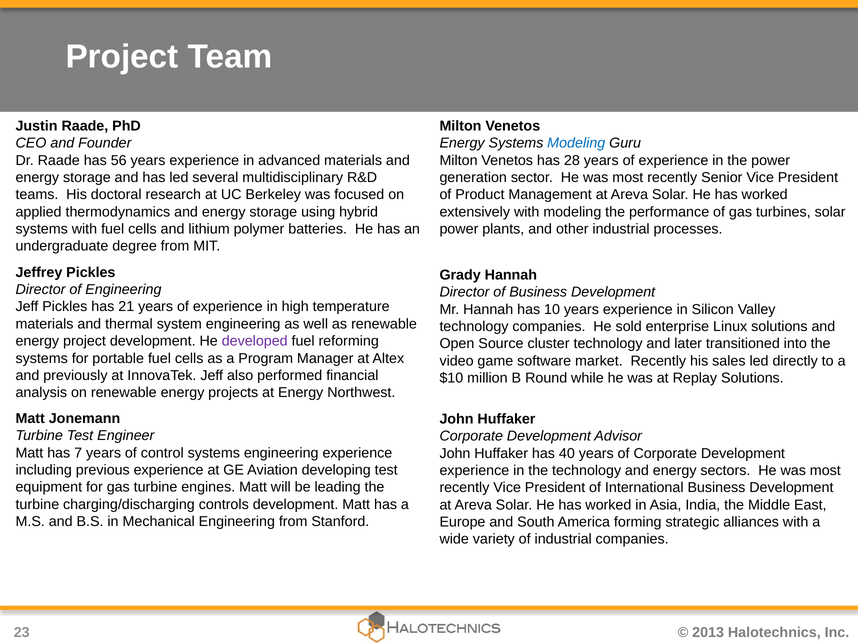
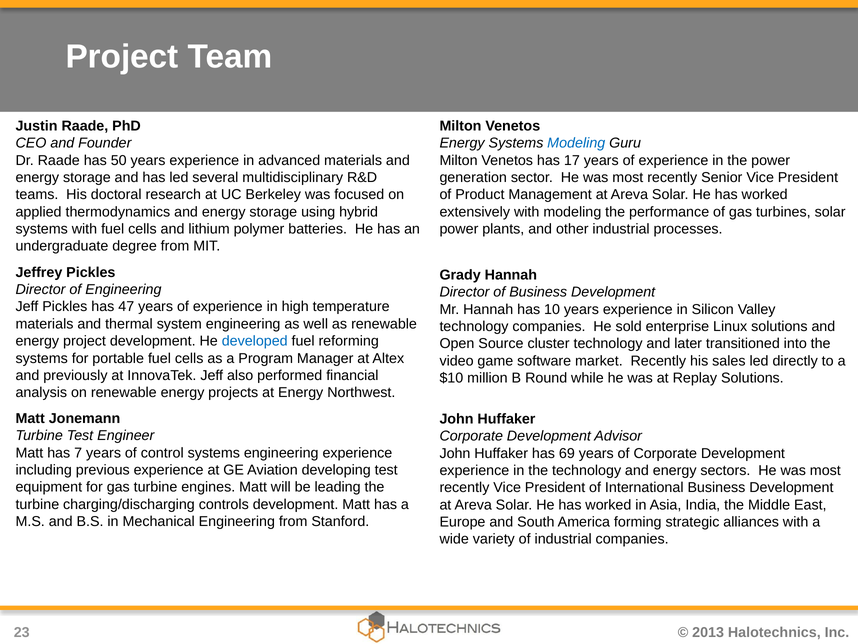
56: 56 -> 50
28: 28 -> 17
21: 21 -> 47
developed colour: purple -> blue
40: 40 -> 69
